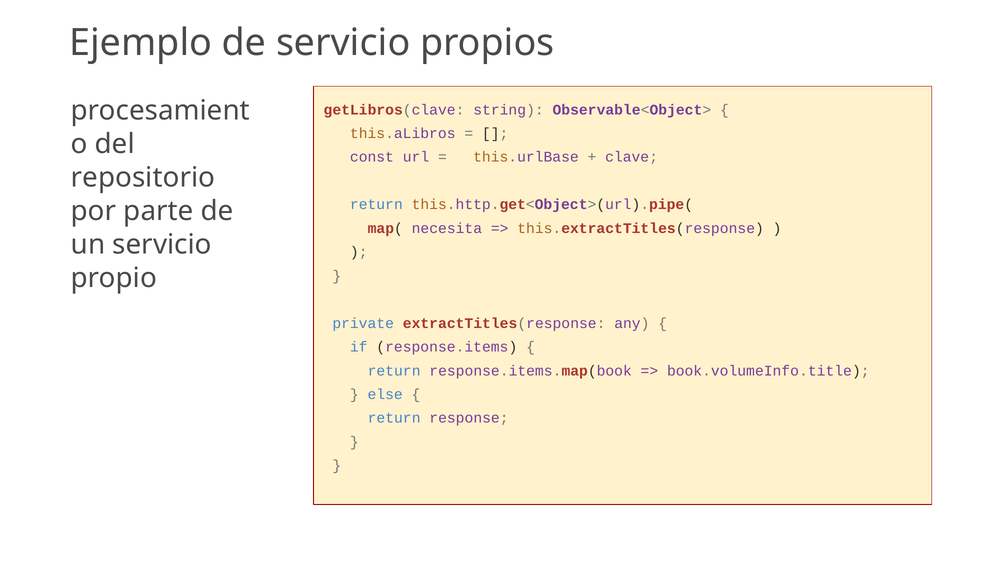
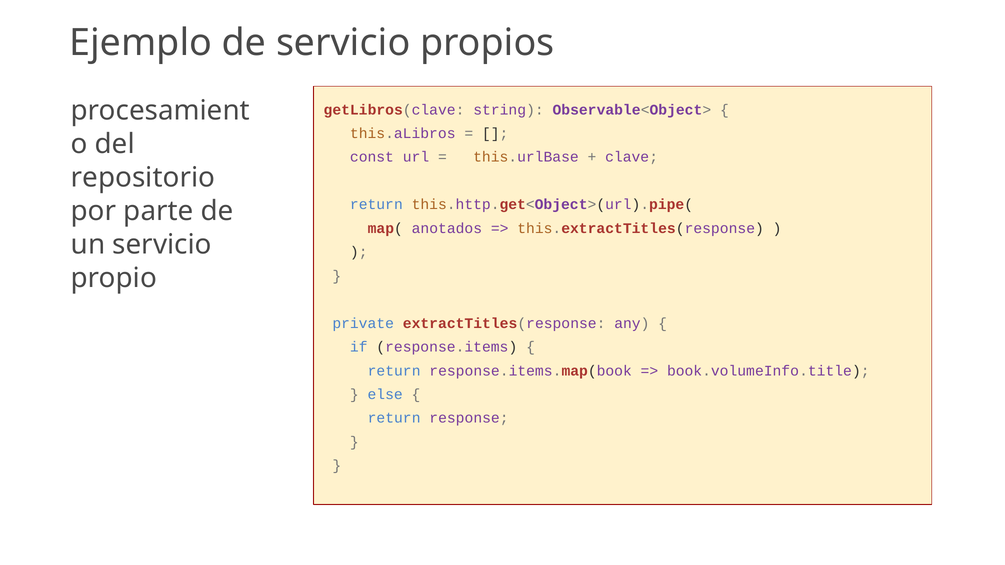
necesita: necesita -> anotados
